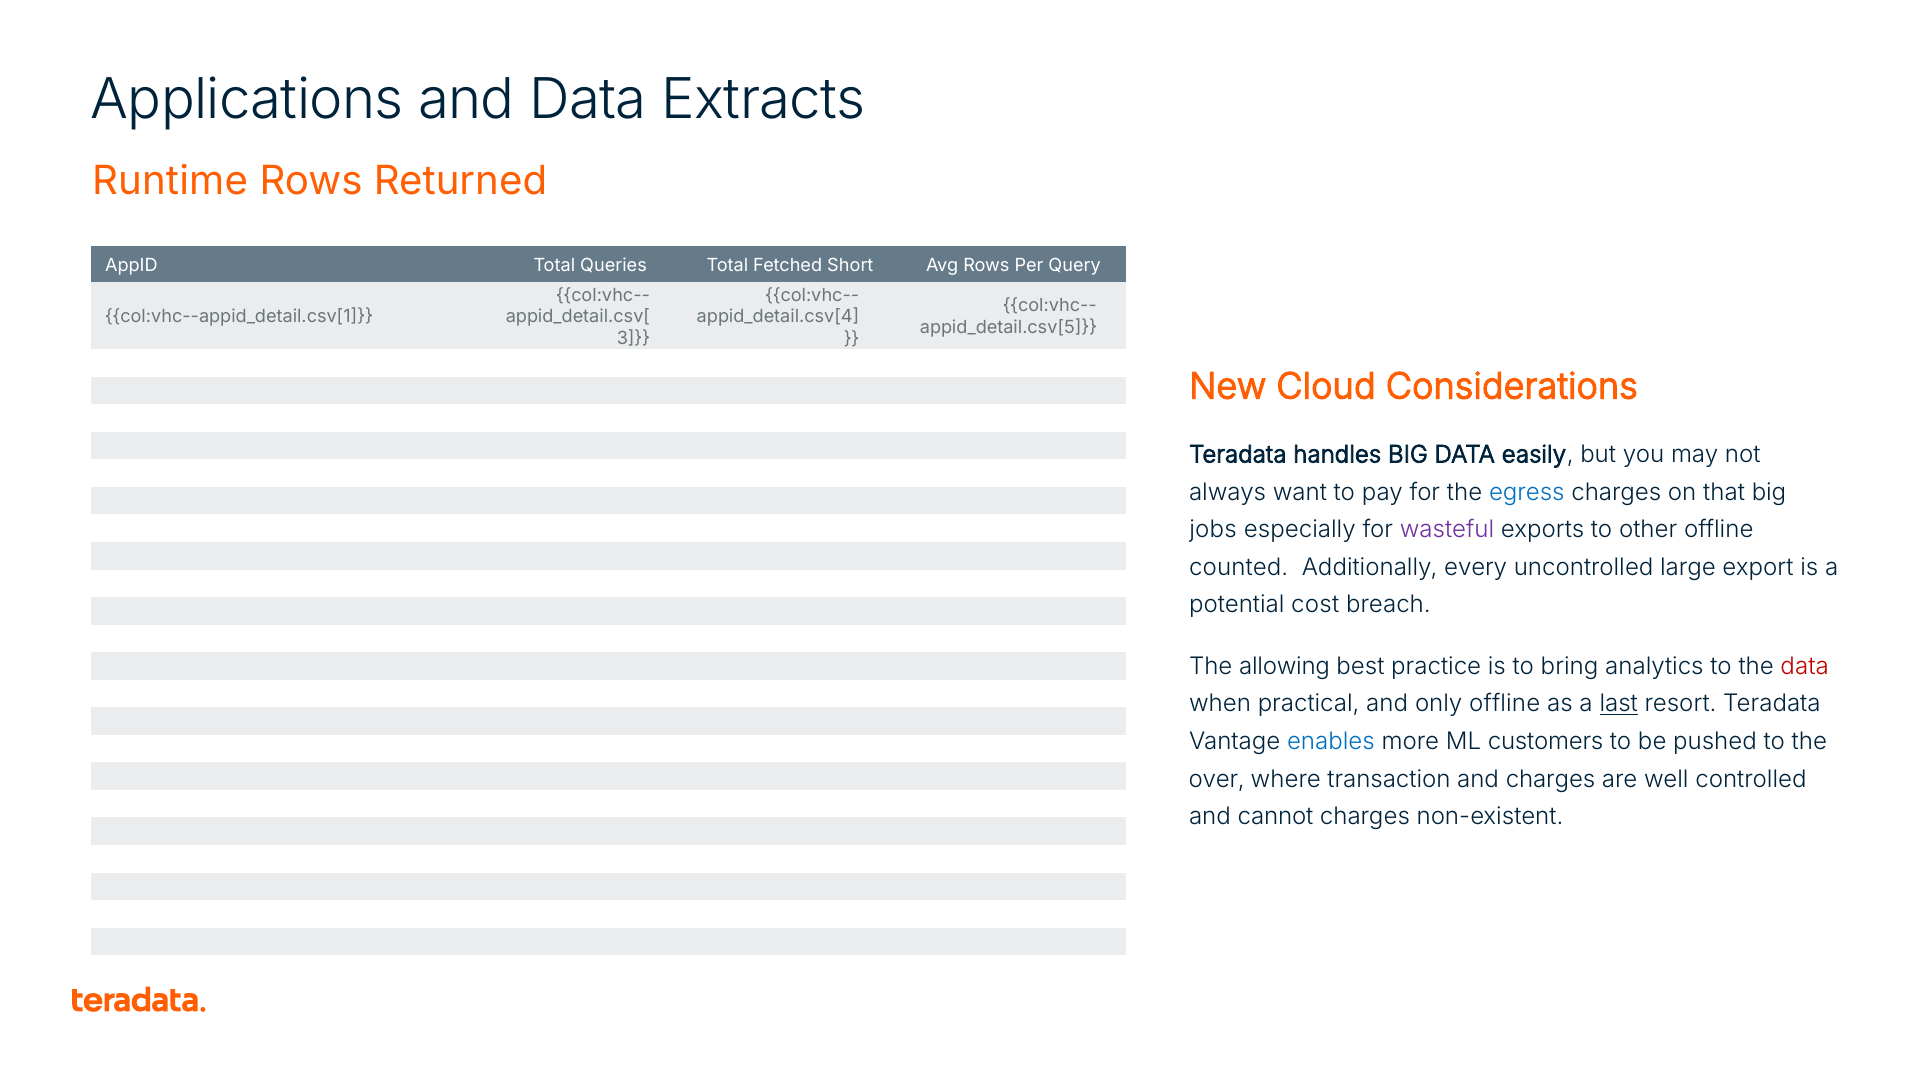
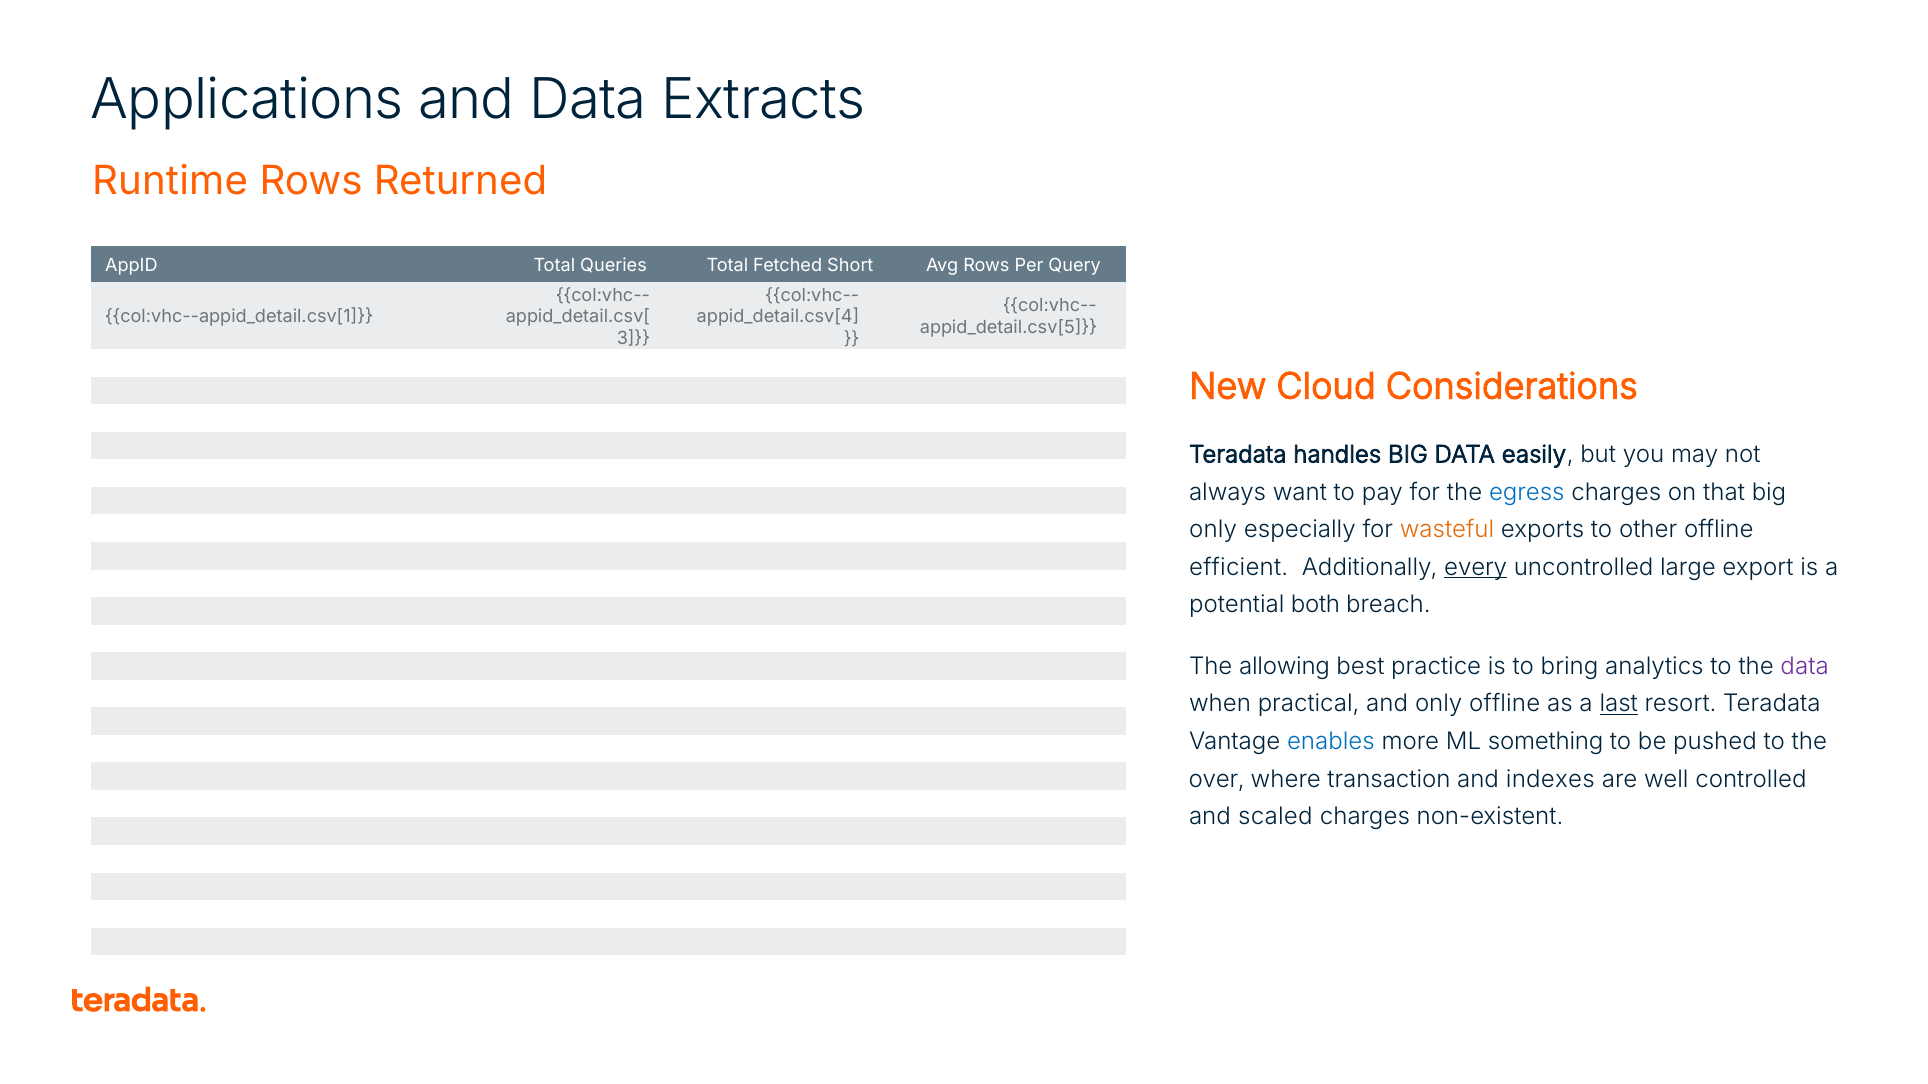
jobs at (1213, 530): jobs -> only
wasteful colour: purple -> orange
counted: counted -> efficient
every underline: none -> present
cost: cost -> both
data at (1805, 667) colour: red -> purple
customers: customers -> something
and charges: charges -> indexes
cannot: cannot -> scaled
